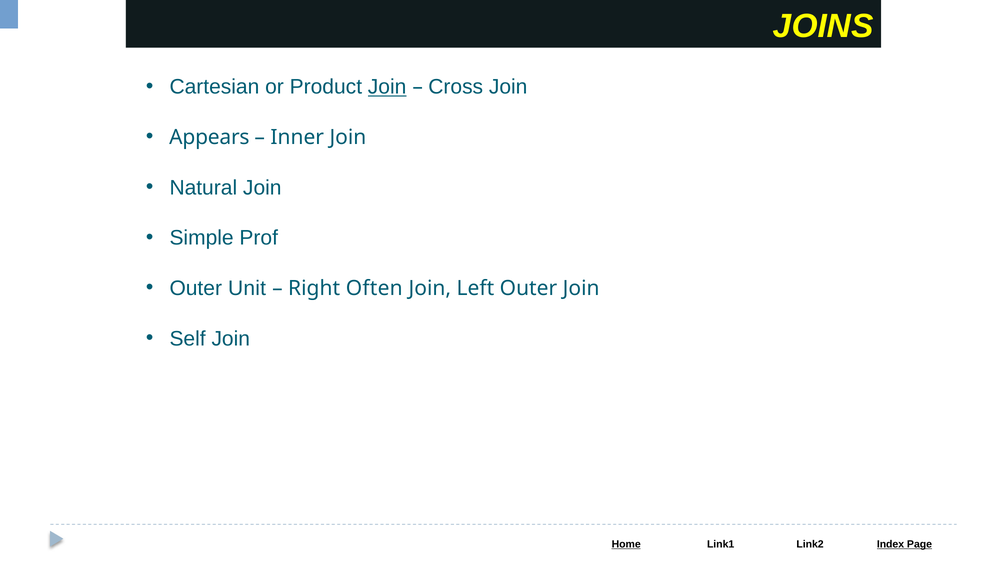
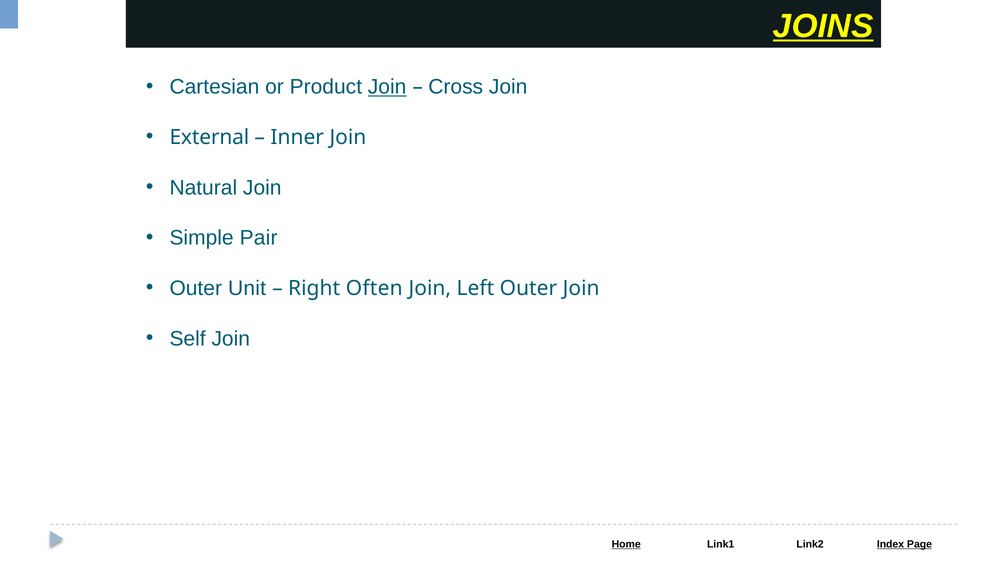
JOINS underline: none -> present
Appears: Appears -> External
Prof: Prof -> Pair
